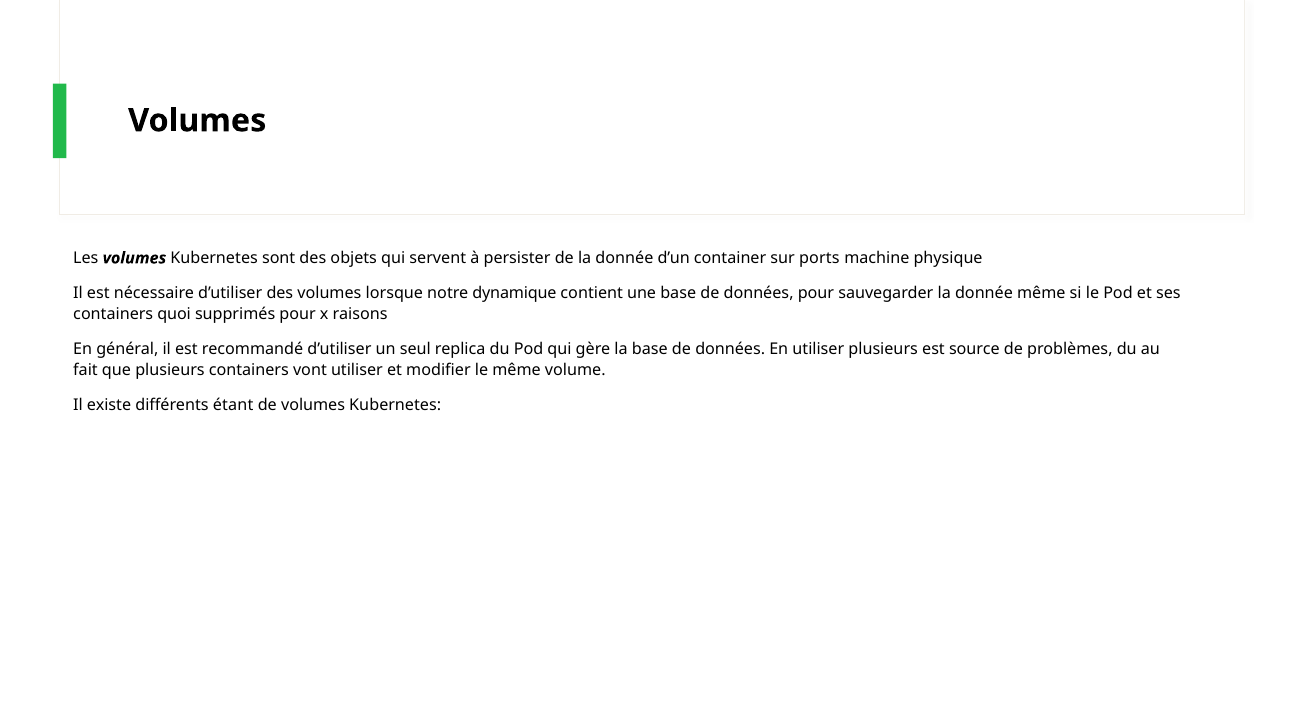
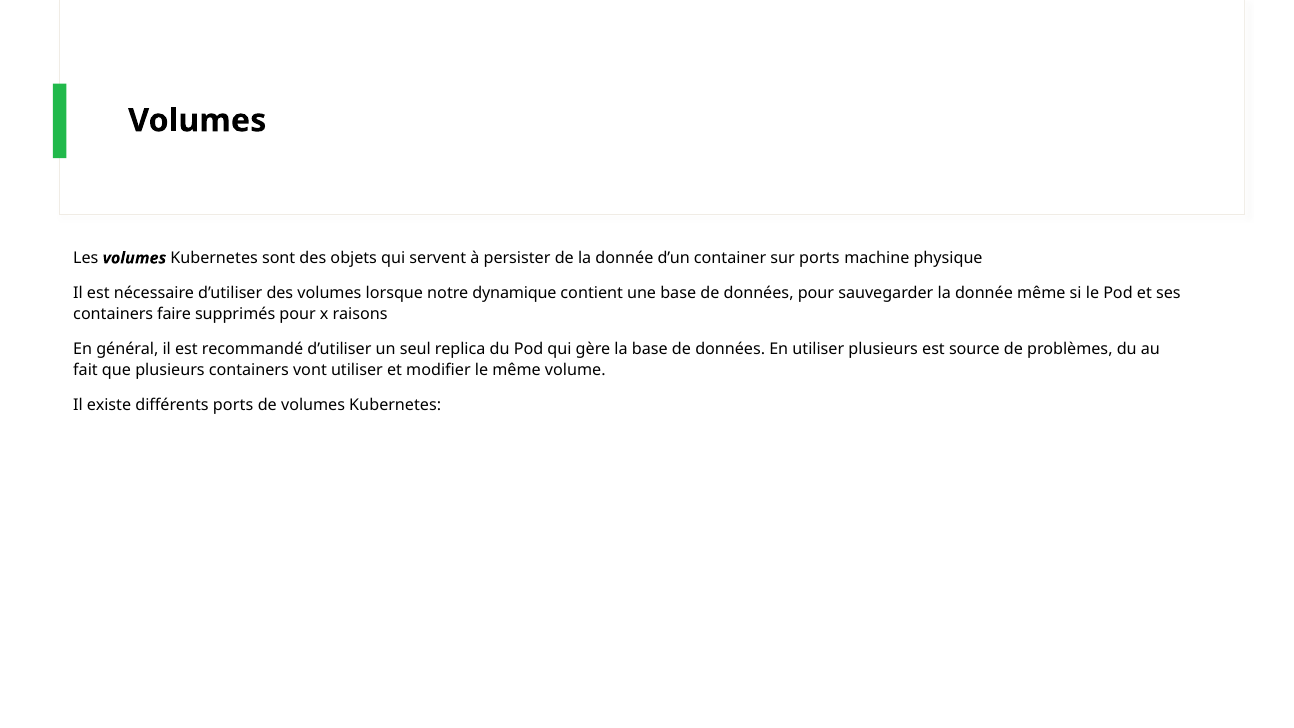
quoi: quoi -> faire
différents étant: étant -> ports
